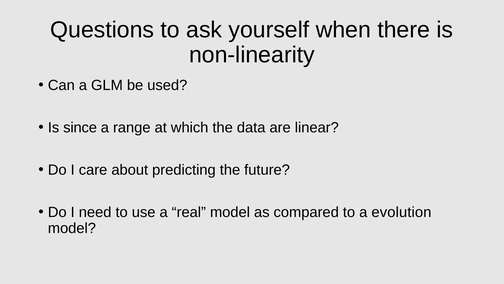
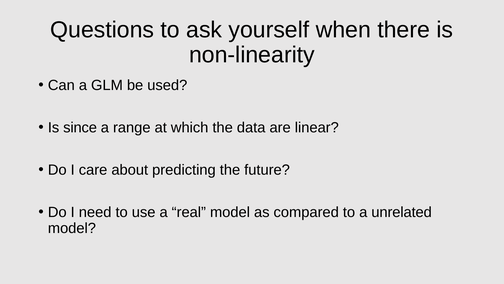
evolution: evolution -> unrelated
